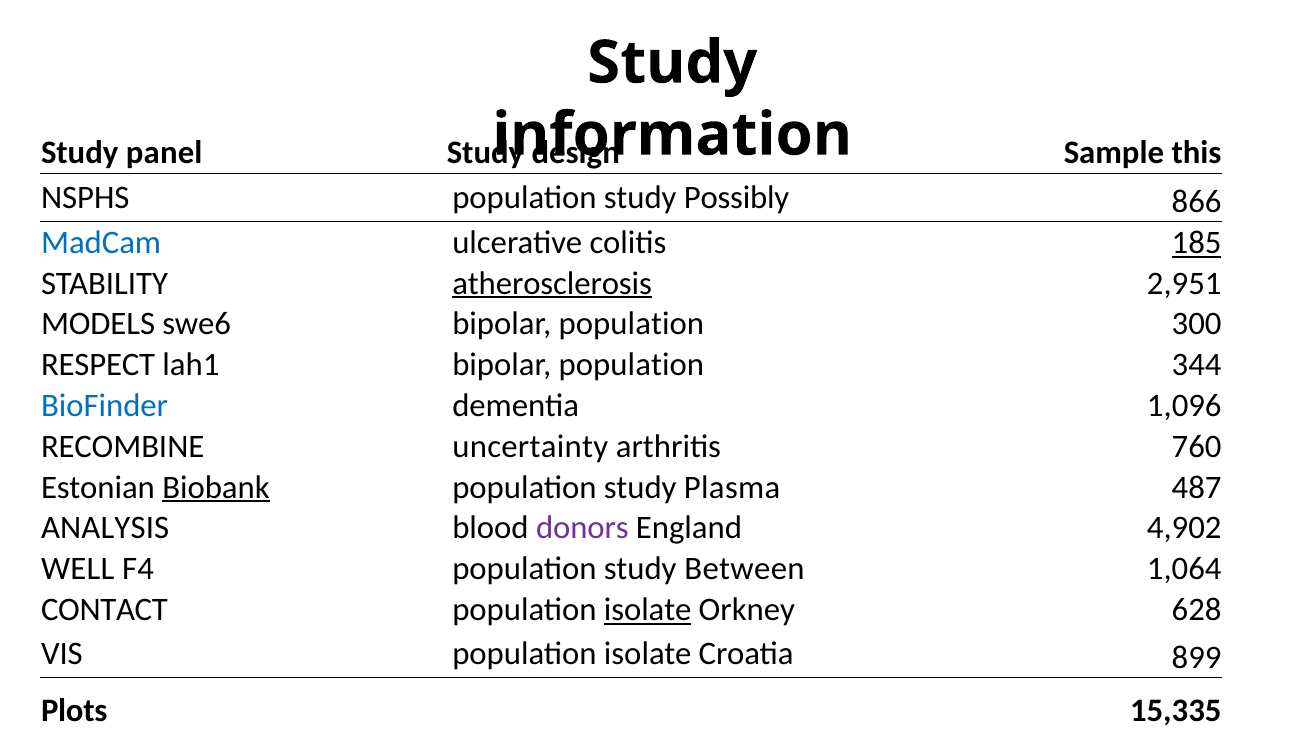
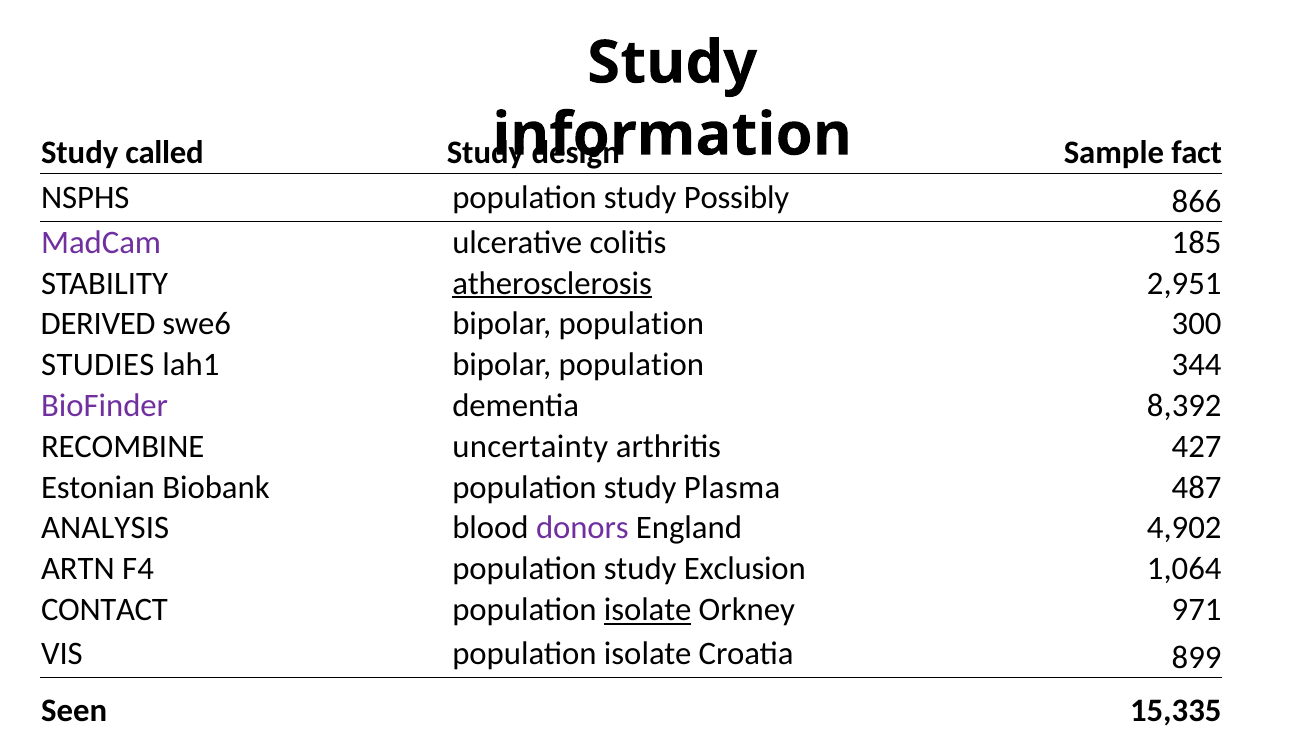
panel: panel -> called
this: this -> fact
MadCam colour: blue -> purple
185 underline: present -> none
MODELS: MODELS -> DERIVED
RESPECT: RESPECT -> STUDIES
BioFinder colour: blue -> purple
1,096: 1,096 -> 8,392
760: 760 -> 427
Biobank underline: present -> none
WELL: WELL -> ARTN
Between: Between -> Exclusion
628: 628 -> 971
Plots: Plots -> Seen
